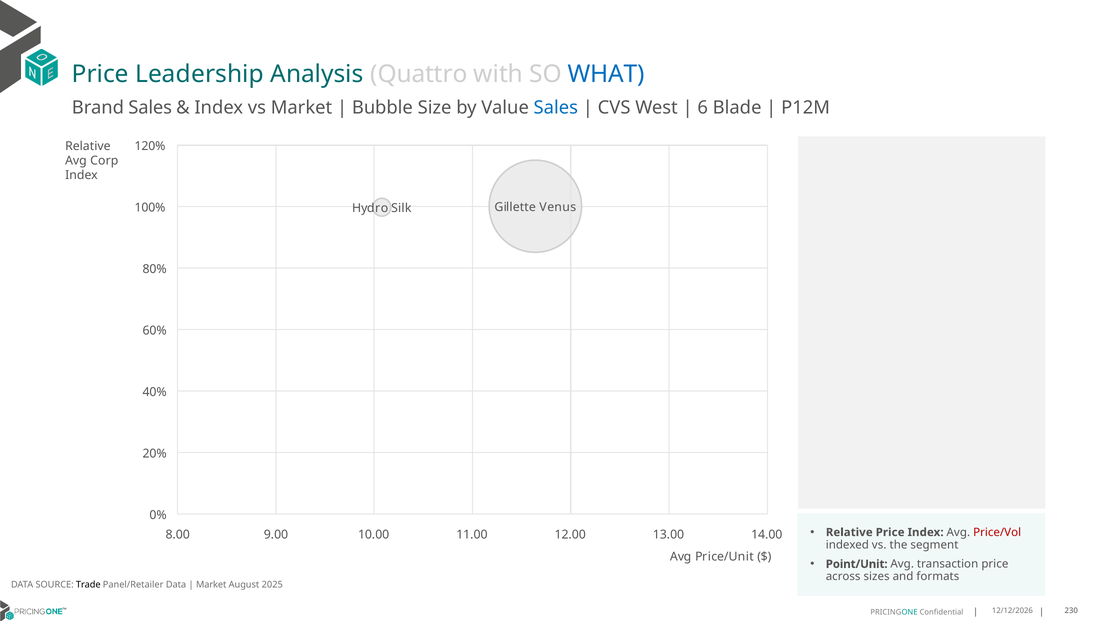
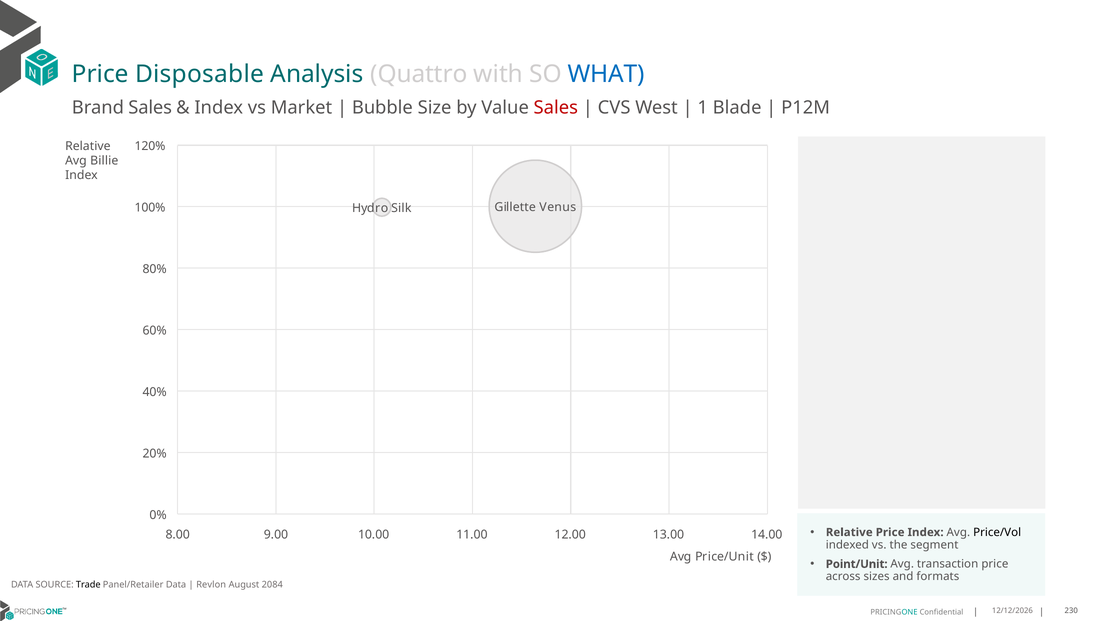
Leadership: Leadership -> Disposable
Sales at (556, 108) colour: blue -> red
6: 6 -> 1
Corp: Corp -> Billie
Price/Vol colour: red -> black
Market at (211, 585): Market -> Revlon
2025: 2025 -> 2084
